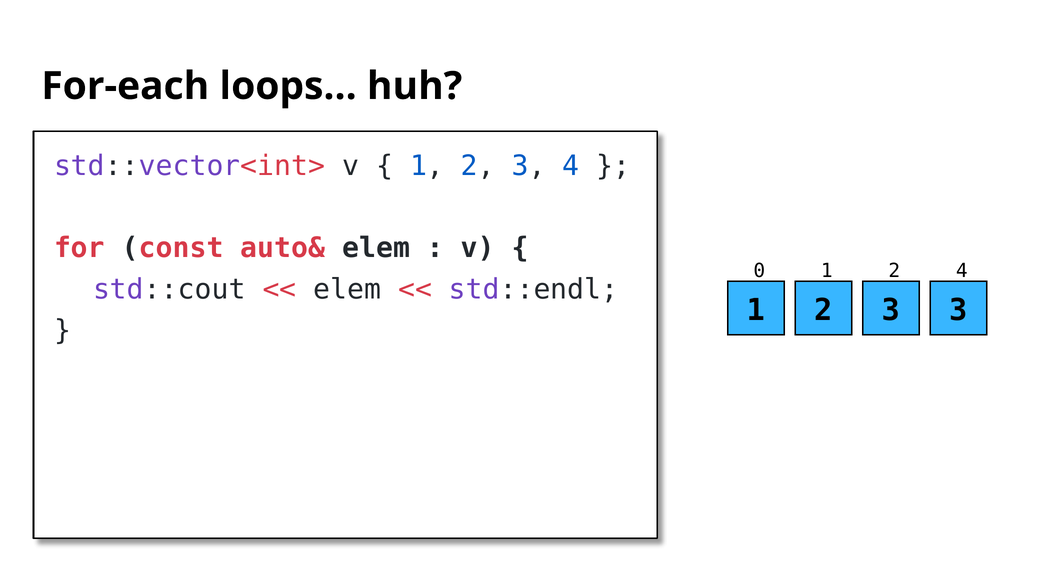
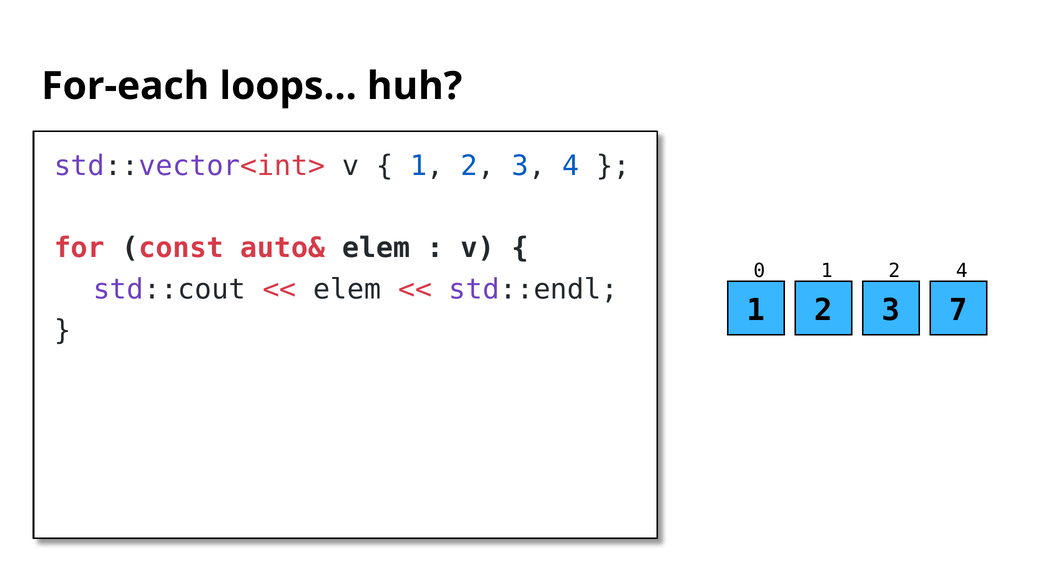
3 3: 3 -> 7
